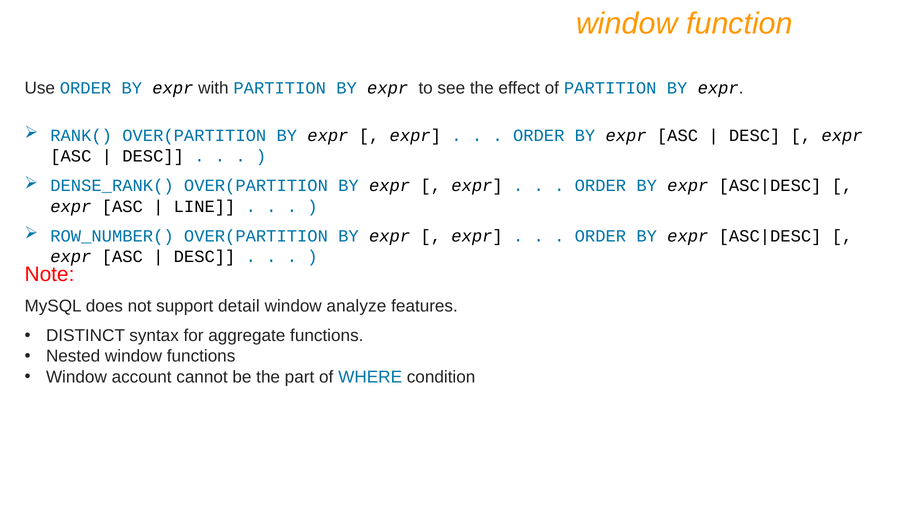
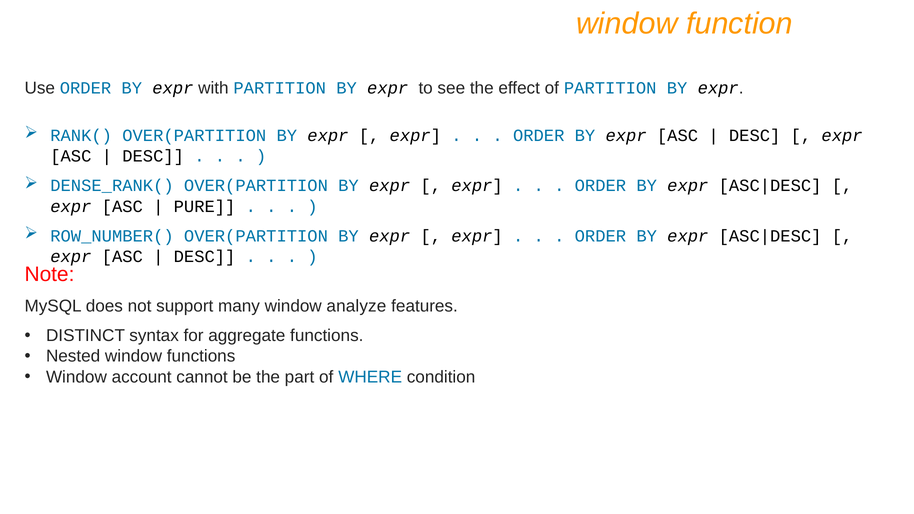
LINE: LINE -> PURE
detail: detail -> many
